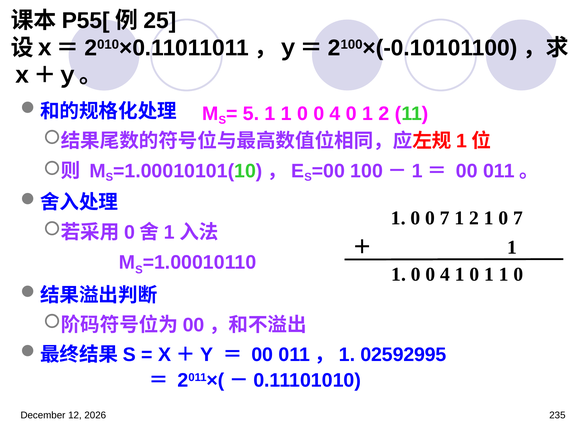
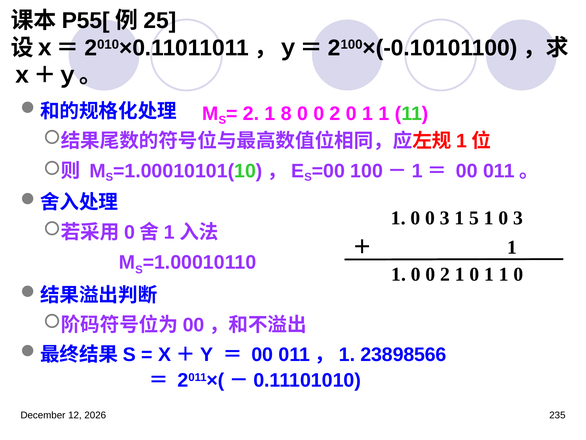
5 at (251, 114): 5 -> 2
1 at (286, 114): 1 -> 8
4 at (335, 114): 4 -> 2
2 at (384, 114): 2 -> 1
0 0 7: 7 -> 3
2 at (474, 218): 2 -> 5
1 0 7: 7 -> 3
4 at (445, 274): 4 -> 2
02592995: 02592995 -> 23898566
